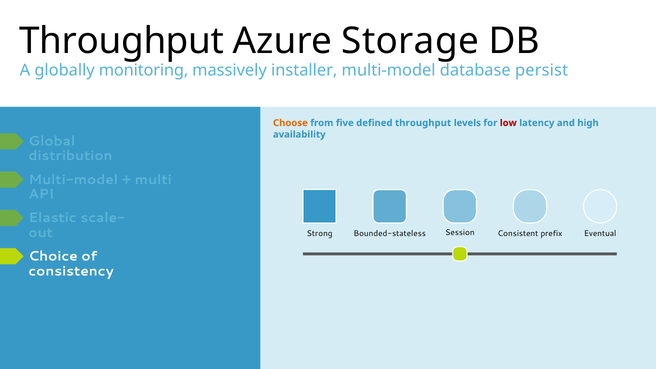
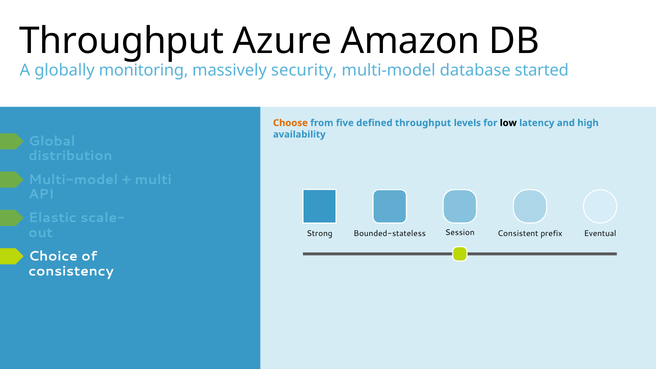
Storage: Storage -> Amazon
installer: installer -> security
persist: persist -> started
low colour: red -> black
